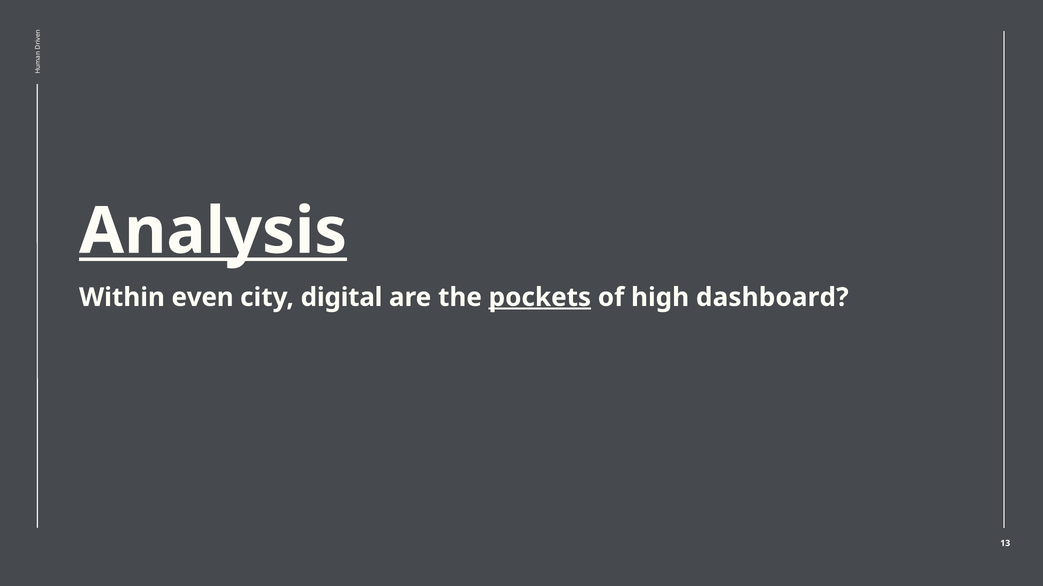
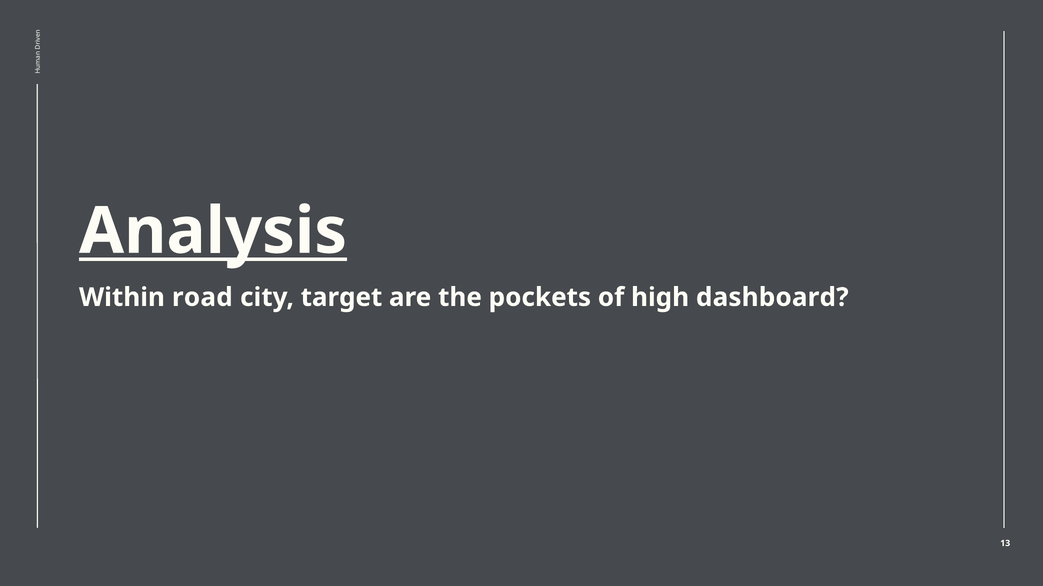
even: even -> road
digital: digital -> target
pockets underline: present -> none
